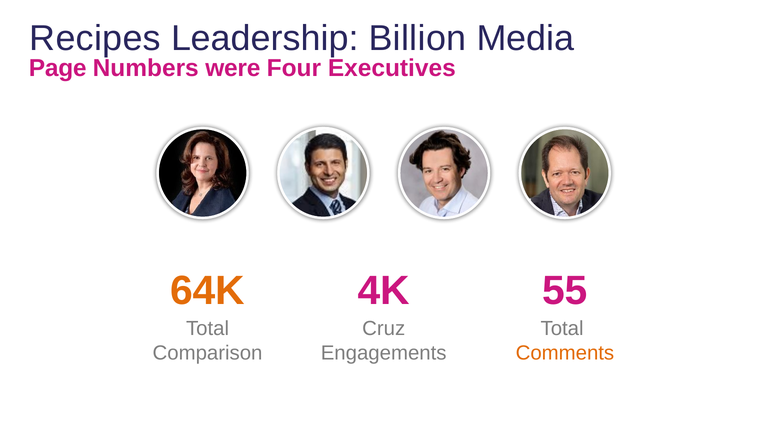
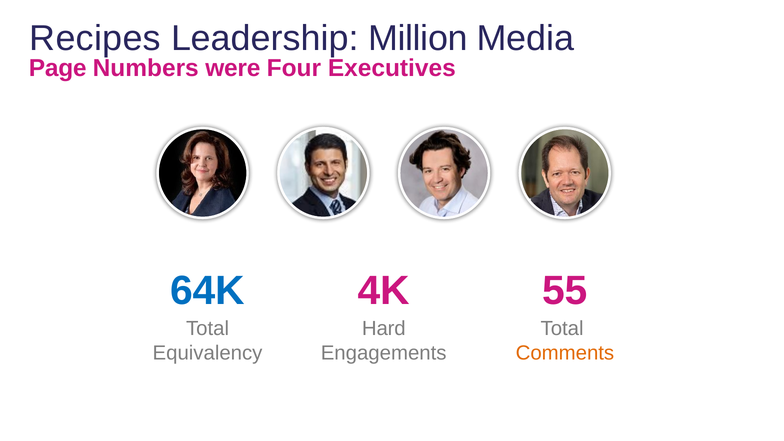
Billion: Billion -> Million
64K colour: orange -> blue
Cruz: Cruz -> Hard
Comparison: Comparison -> Equivalency
